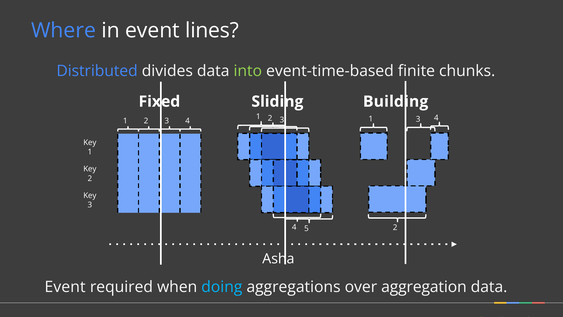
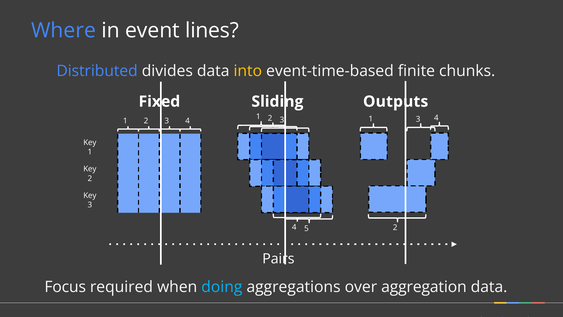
into colour: light green -> yellow
Building: Building -> Outputs
Asha: Asha -> Pairs
Event at (65, 287): Event -> Focus
